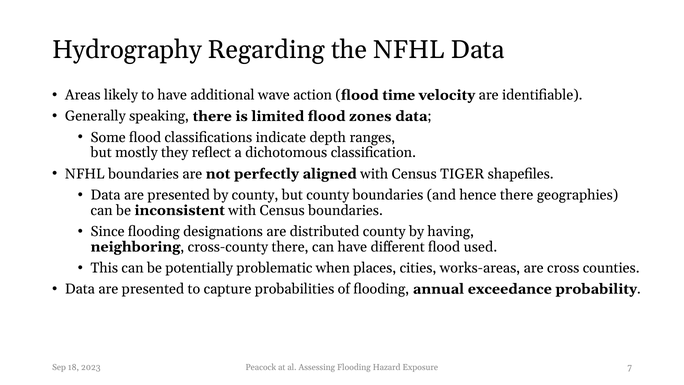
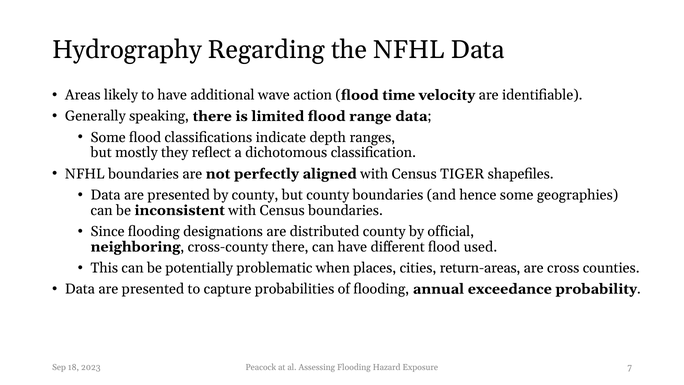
zones: zones -> range
hence there: there -> some
having: having -> official
works-areas: works-areas -> return-areas
